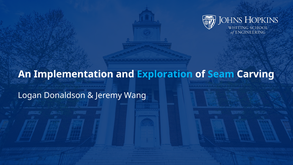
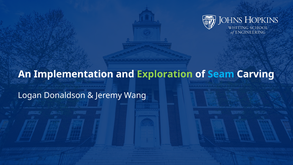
Exploration colour: light blue -> light green
